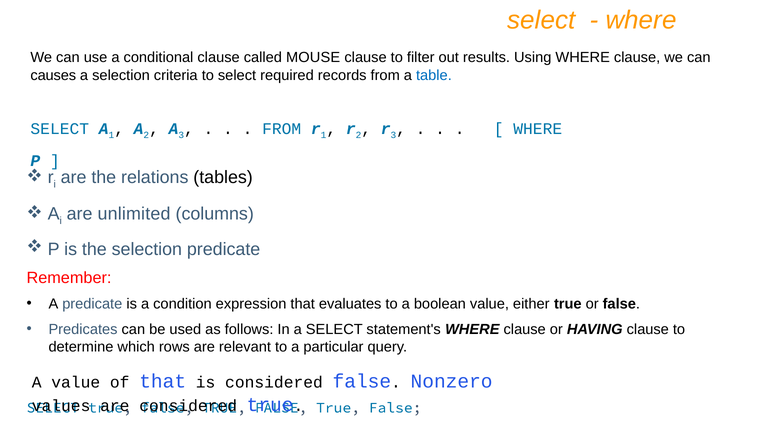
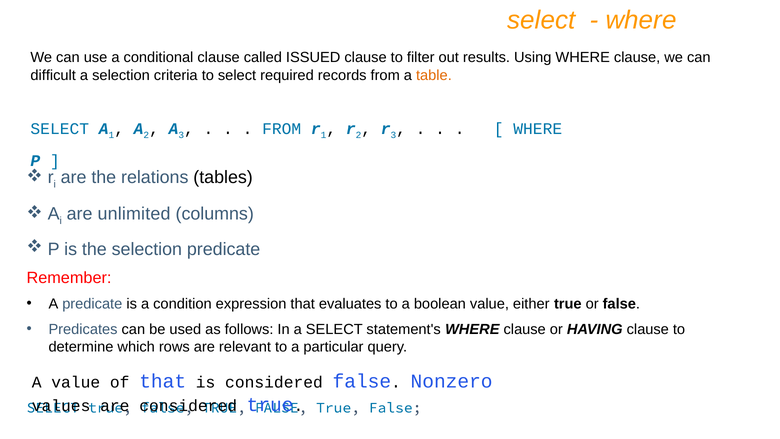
MOUSE: MOUSE -> ISSUED
causes: causes -> difficult
table colour: blue -> orange
